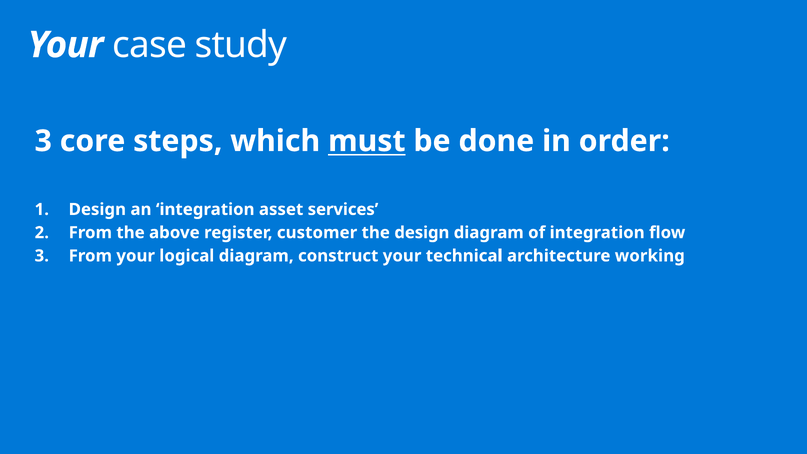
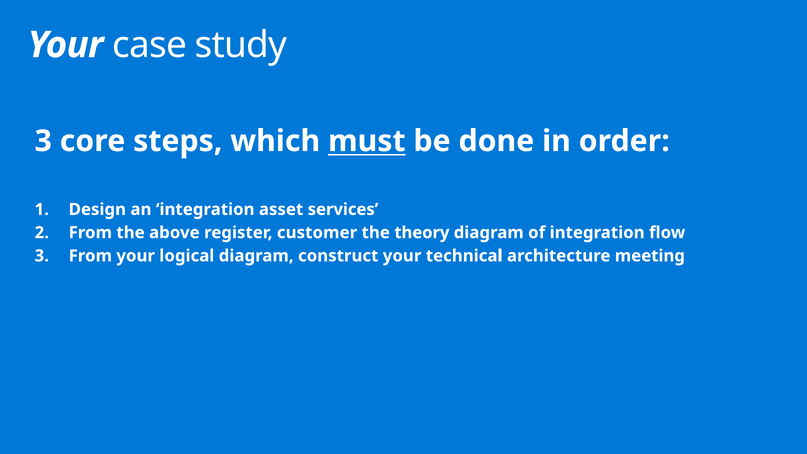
the design: design -> theory
working: working -> meeting
